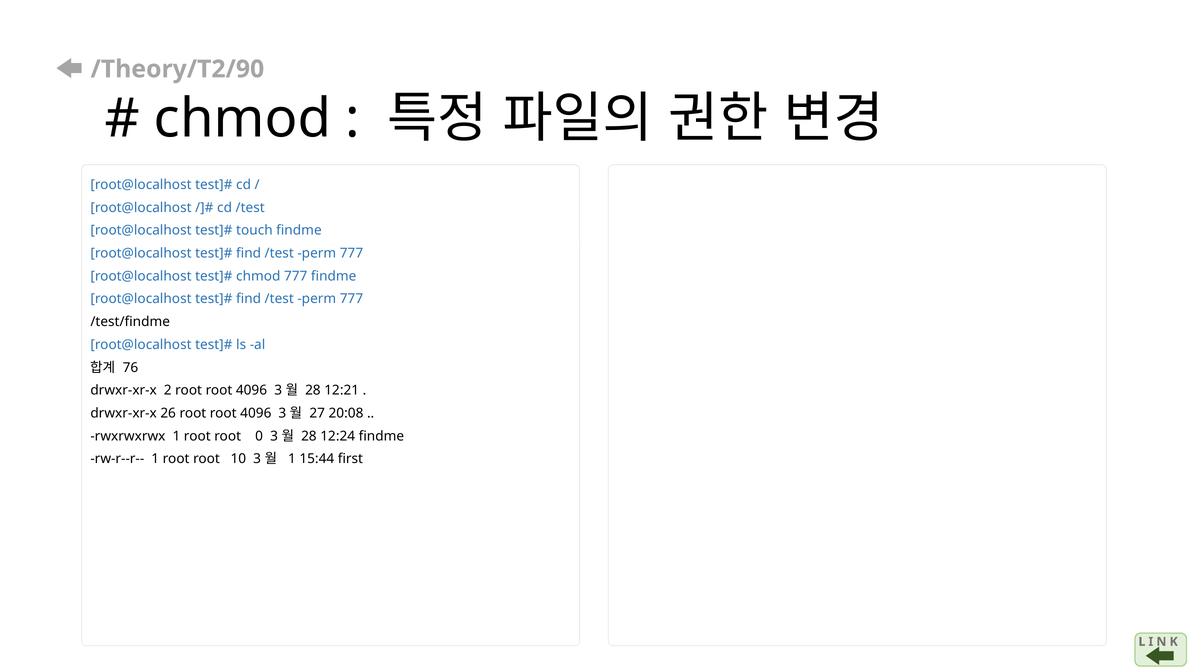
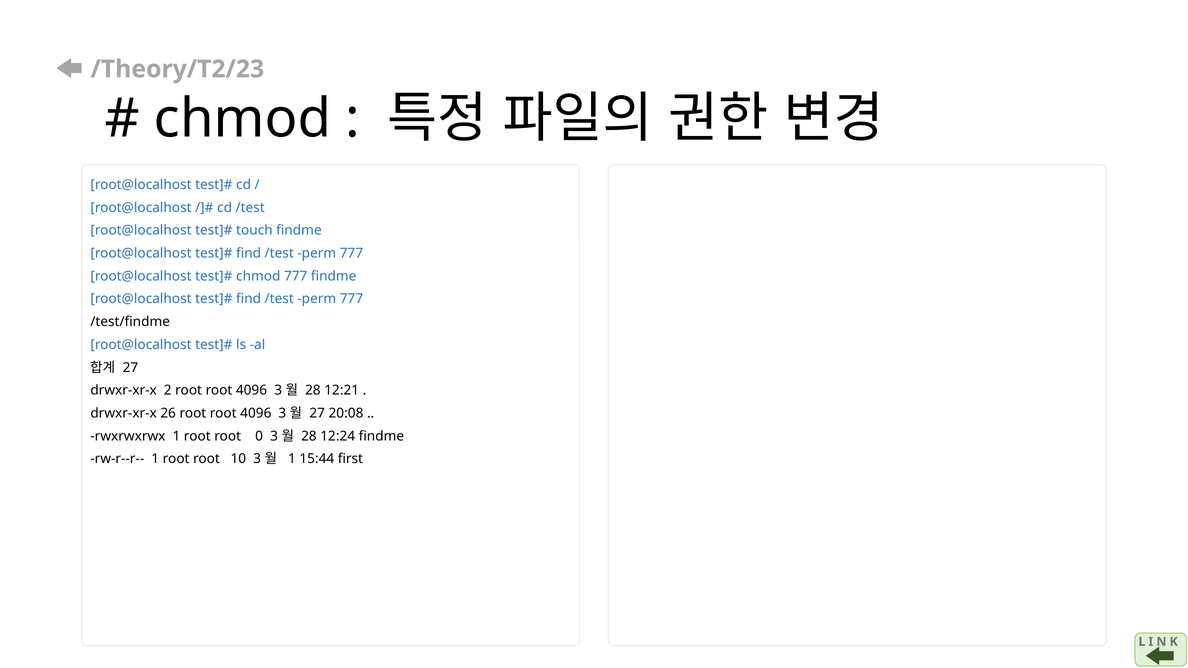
/Theory/T2/90: /Theory/T2/90 -> /Theory/T2/23
76 at (130, 368): 76 -> 27
